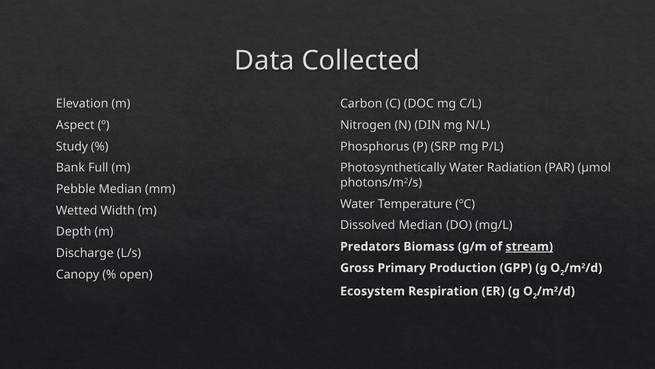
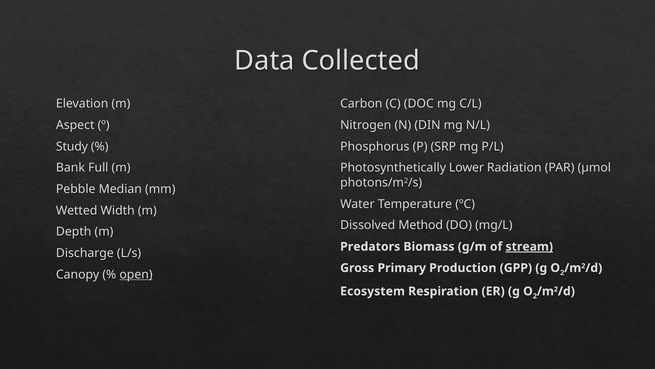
Photosynthetically Water: Water -> Lower
Dissolved Median: Median -> Method
open underline: none -> present
